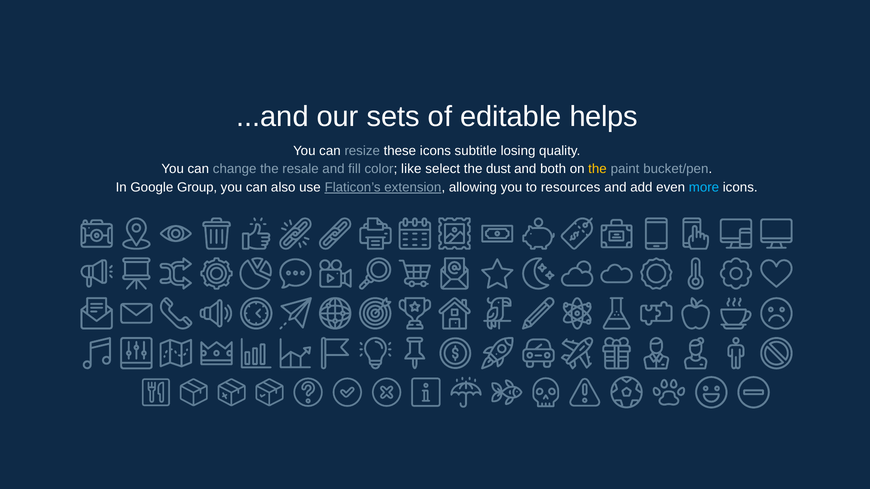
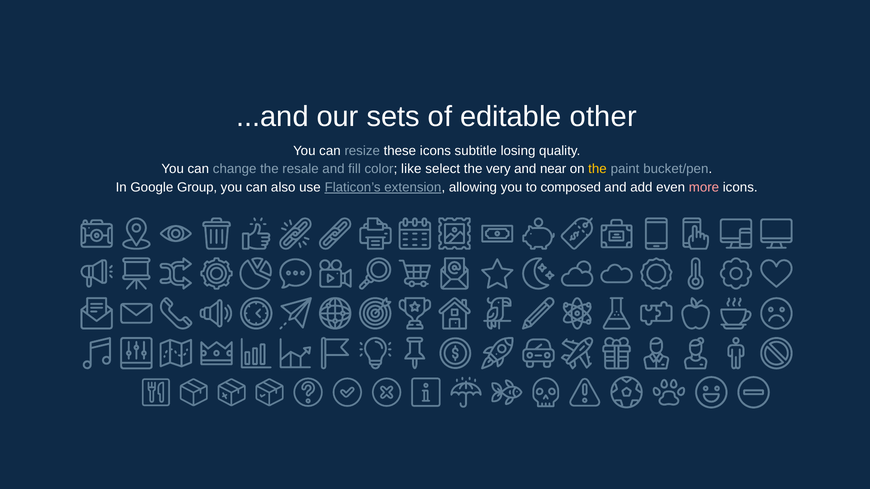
helps: helps -> other
dust: dust -> very
both: both -> near
resources: resources -> composed
more colour: light blue -> pink
